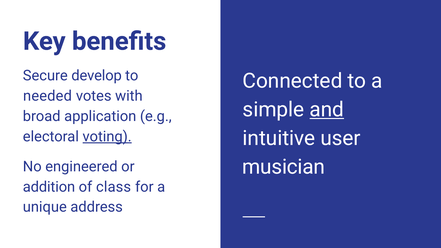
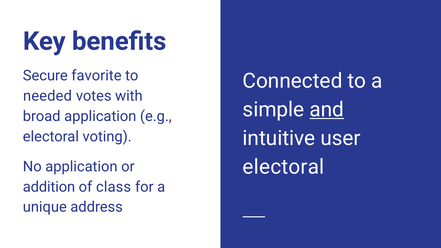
develop: develop -> favorite
voting underline: present -> none
musician at (284, 167): musician -> electoral
No engineered: engineered -> application
